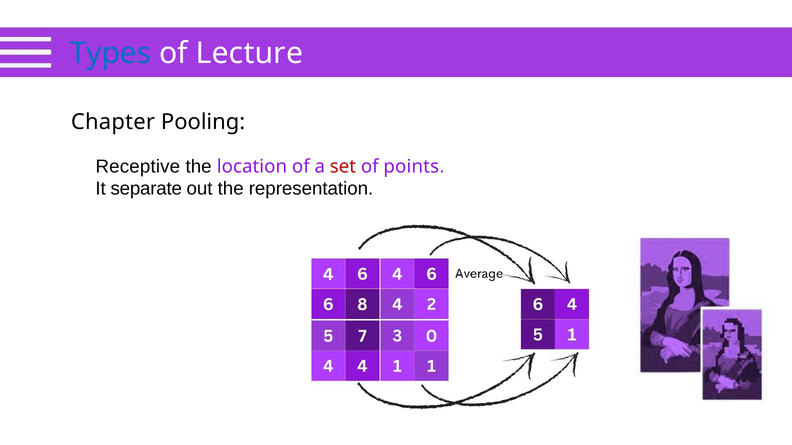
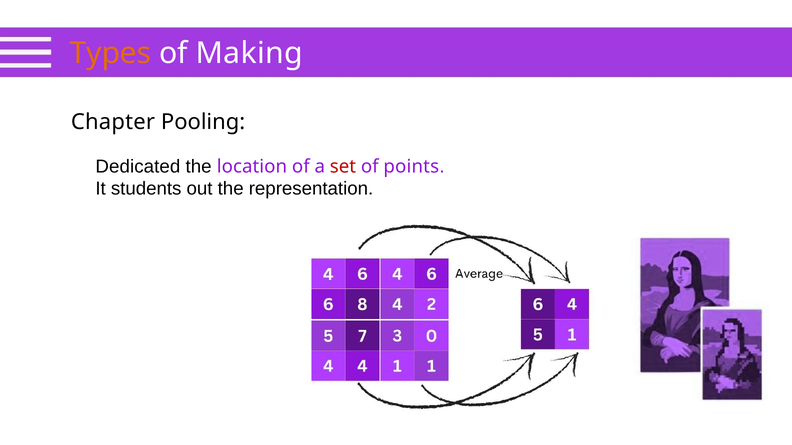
Types colour: blue -> orange
Lecture: Lecture -> Making
Receptive: Receptive -> Dedicated
separate: separate -> students
